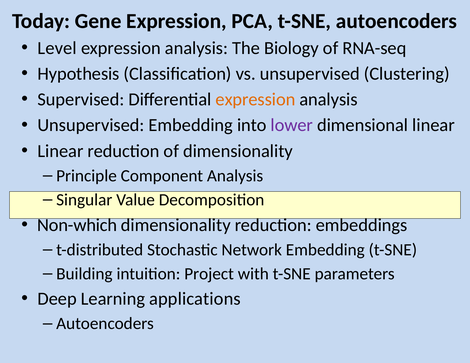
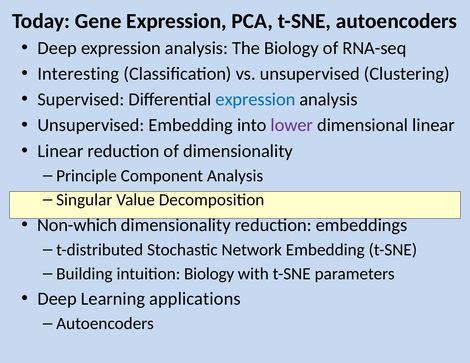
Level at (57, 48): Level -> Deep
Hypothesis: Hypothesis -> Interesting
expression at (255, 100) colour: orange -> blue
intuition Project: Project -> Biology
